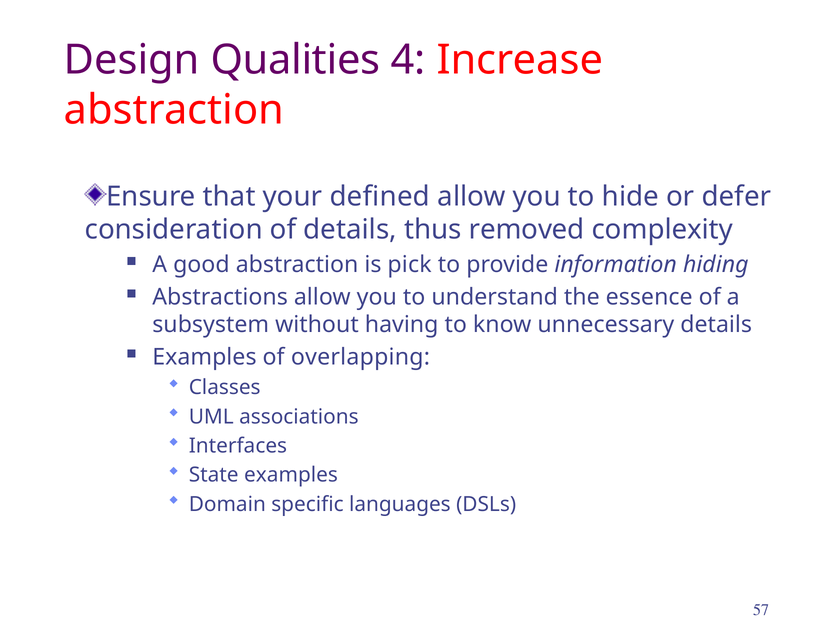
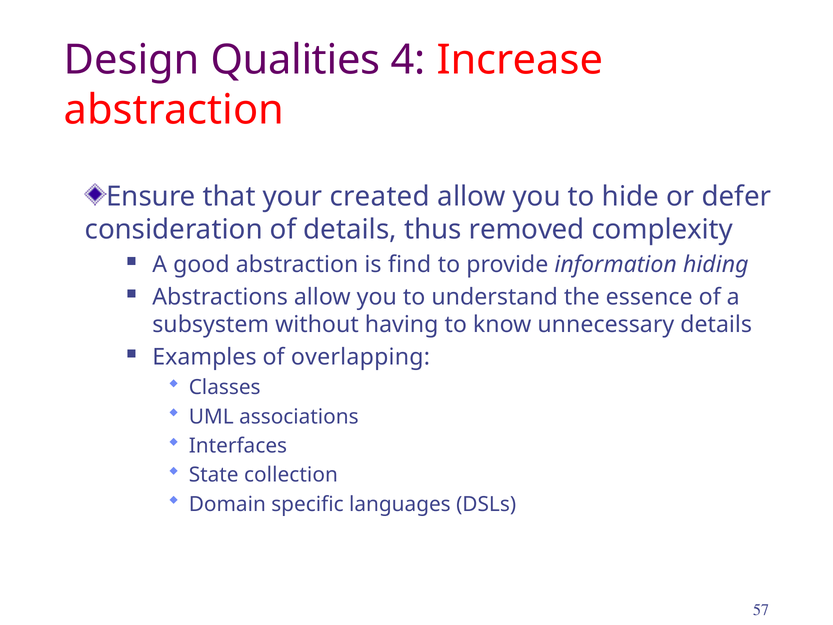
defined: defined -> created
pick: pick -> find
State examples: examples -> collection
